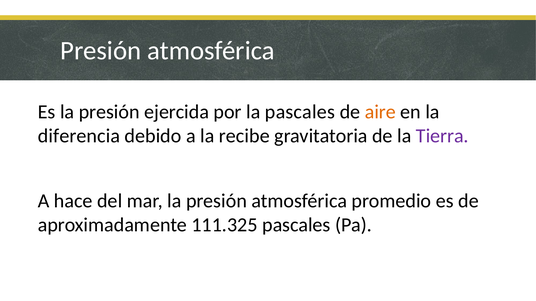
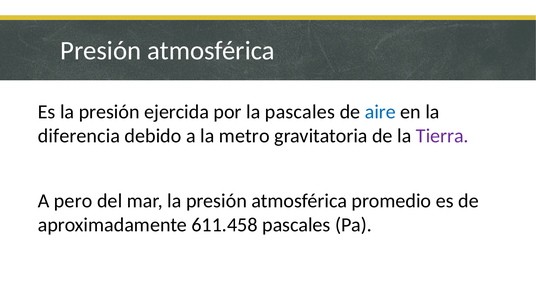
aire colour: orange -> blue
recibe: recibe -> metro
hace: hace -> pero
111.325: 111.325 -> 611.458
